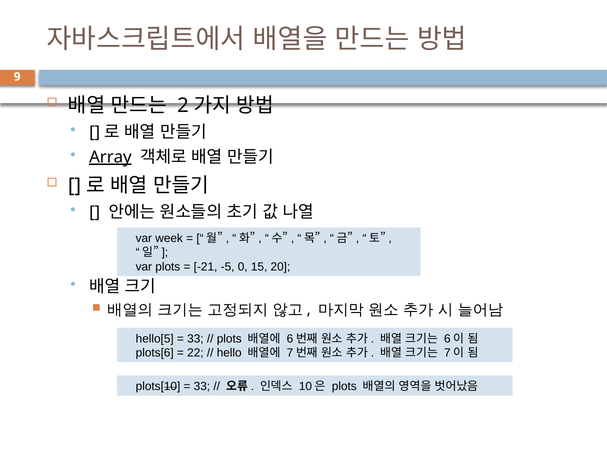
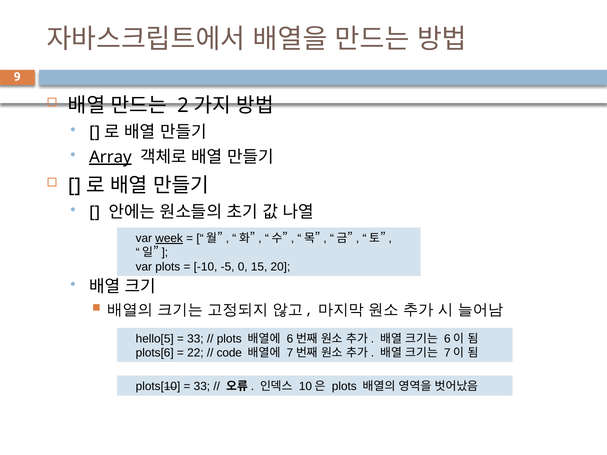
week underline: none -> present
-21: -21 -> -10
hello: hello -> code
